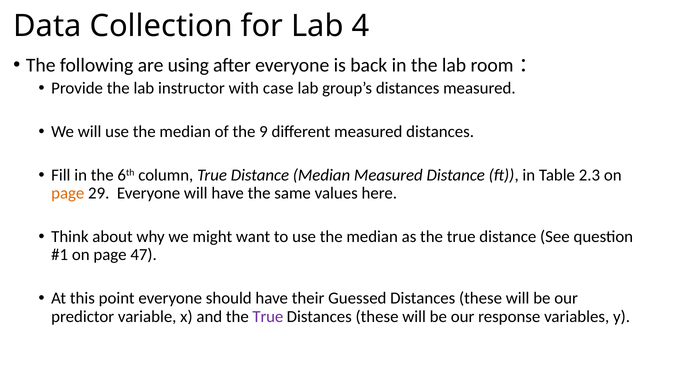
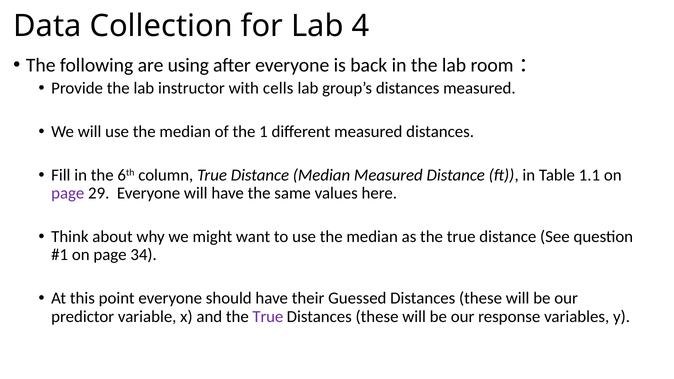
case: case -> cells
9: 9 -> 1
2.3: 2.3 -> 1.1
page at (68, 193) colour: orange -> purple
47: 47 -> 34
